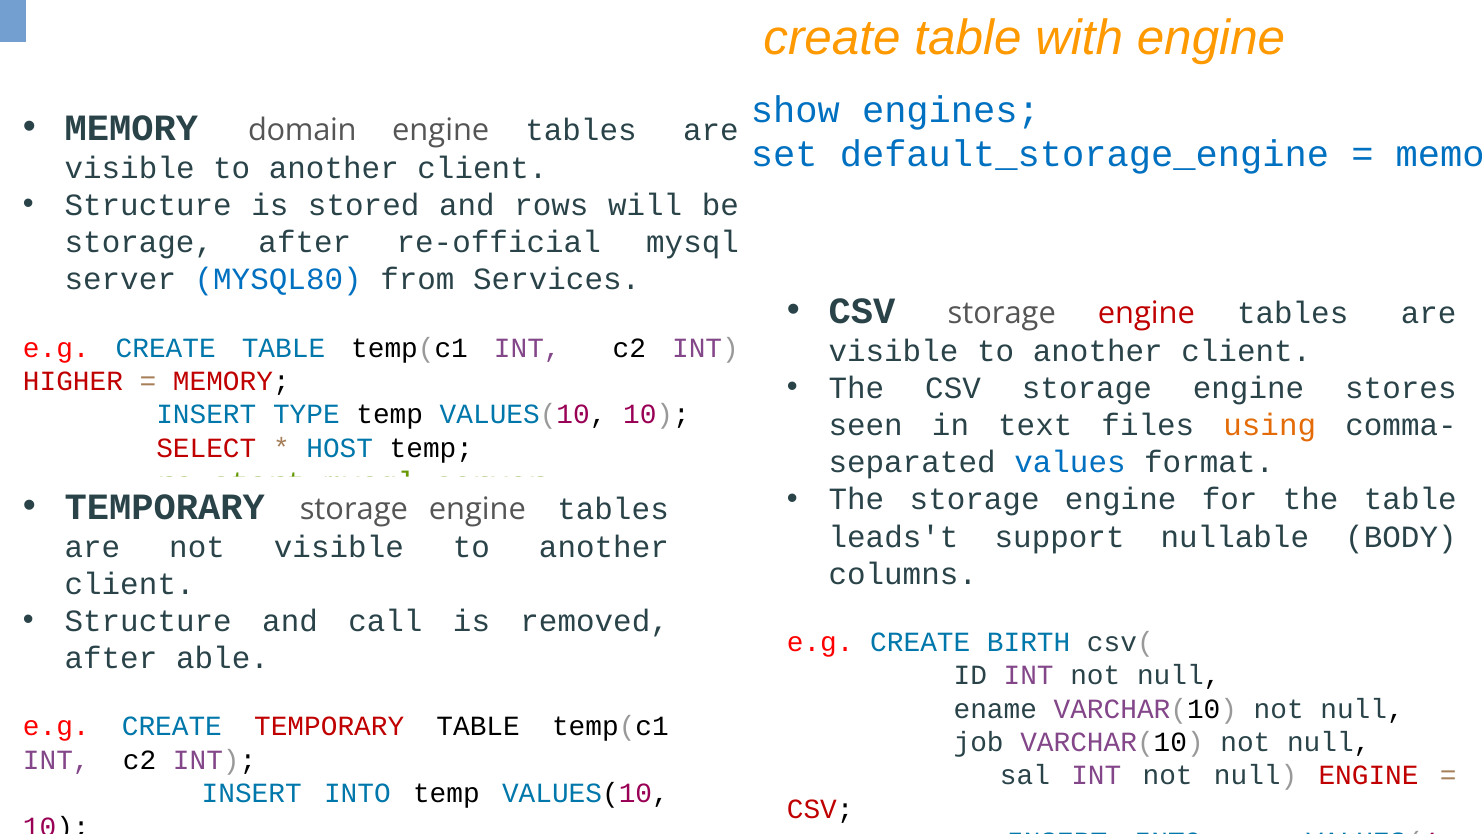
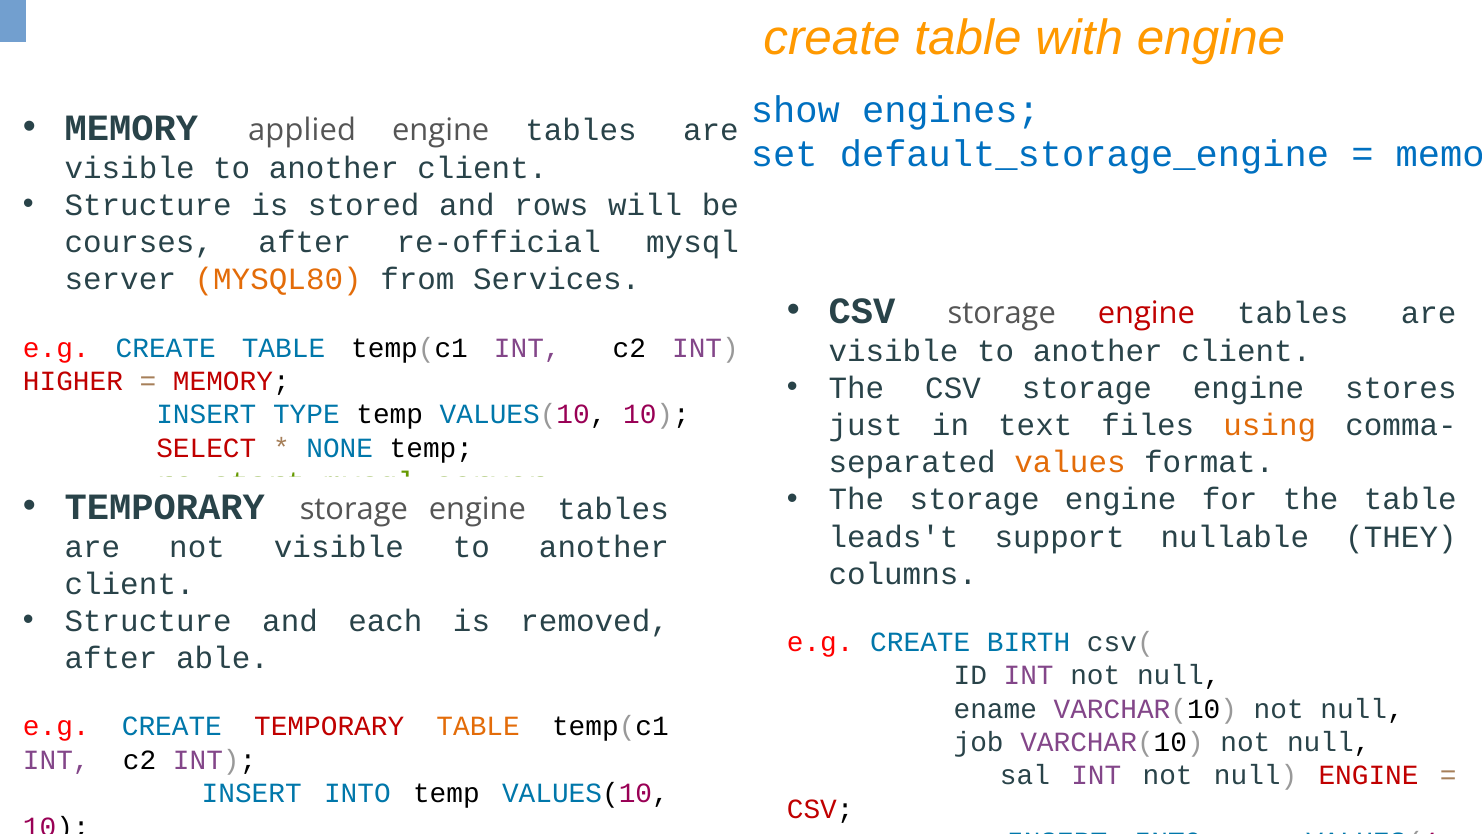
domain: domain -> applied
storage at (139, 242): storage -> courses
MYSQL80 colour: blue -> orange
seen: seen -> just
HOST: HOST -> NONE
values colour: blue -> orange
BODY: BODY -> THEY
call: call -> each
TABLE at (478, 726) colour: black -> orange
